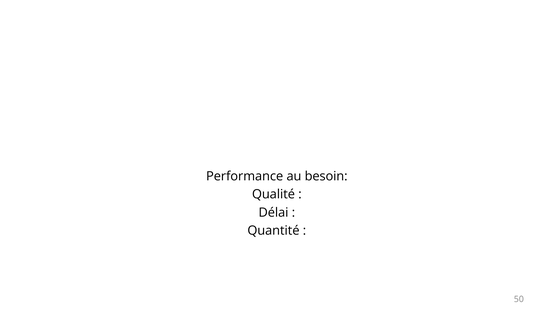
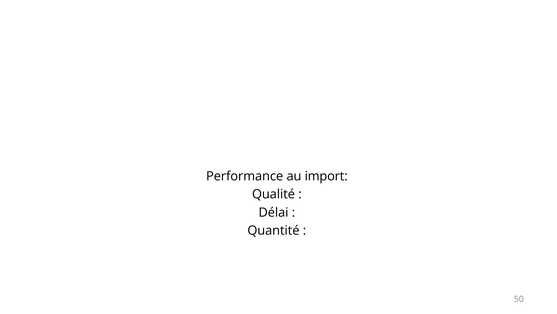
besoin: besoin -> import
